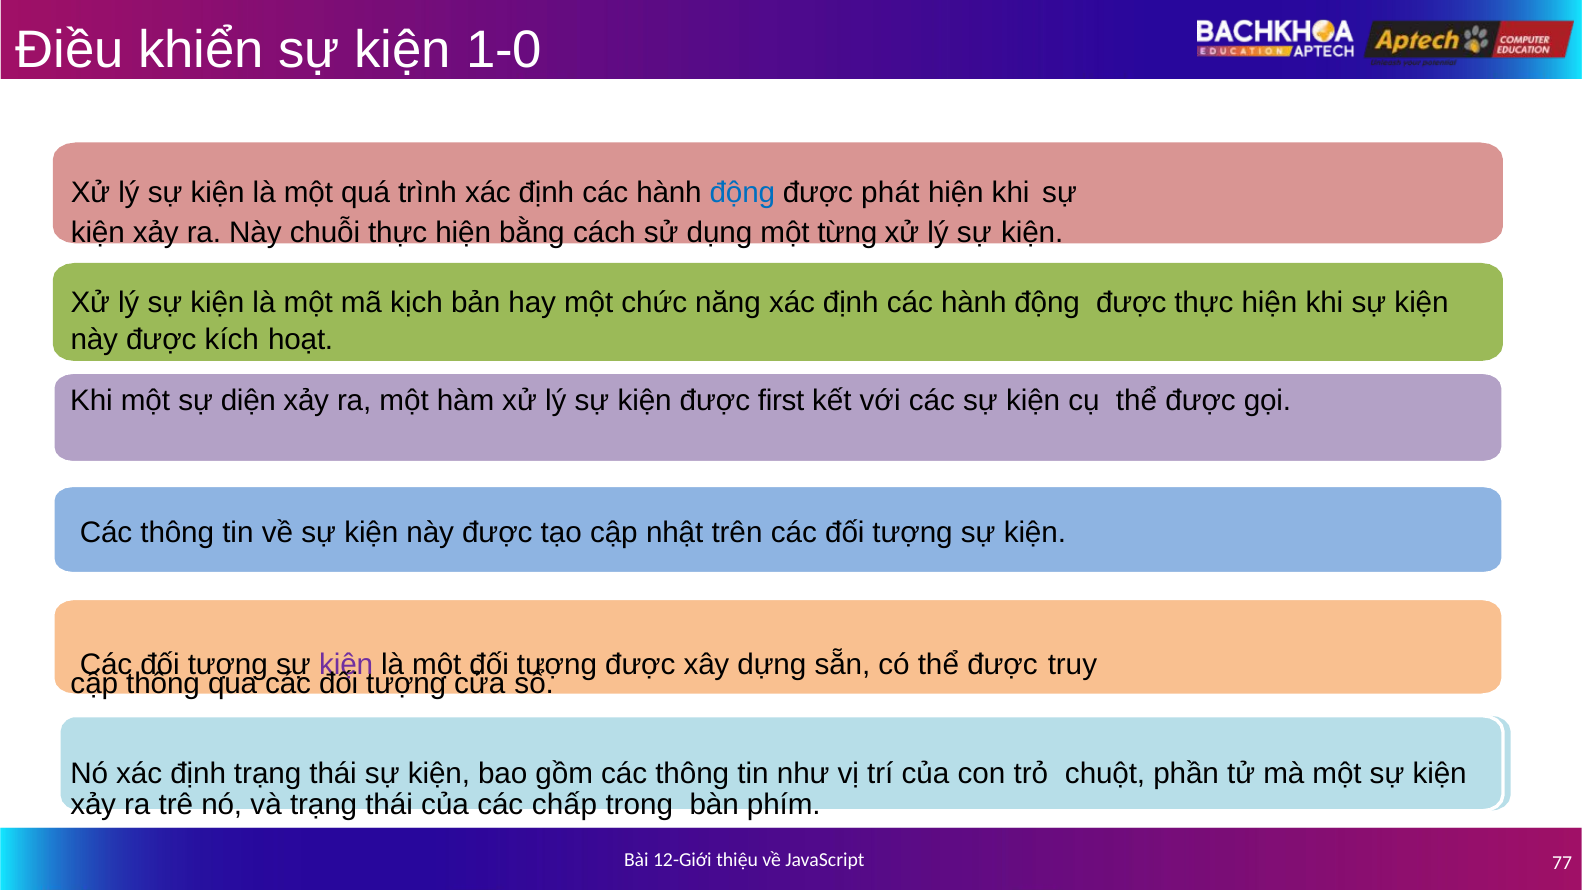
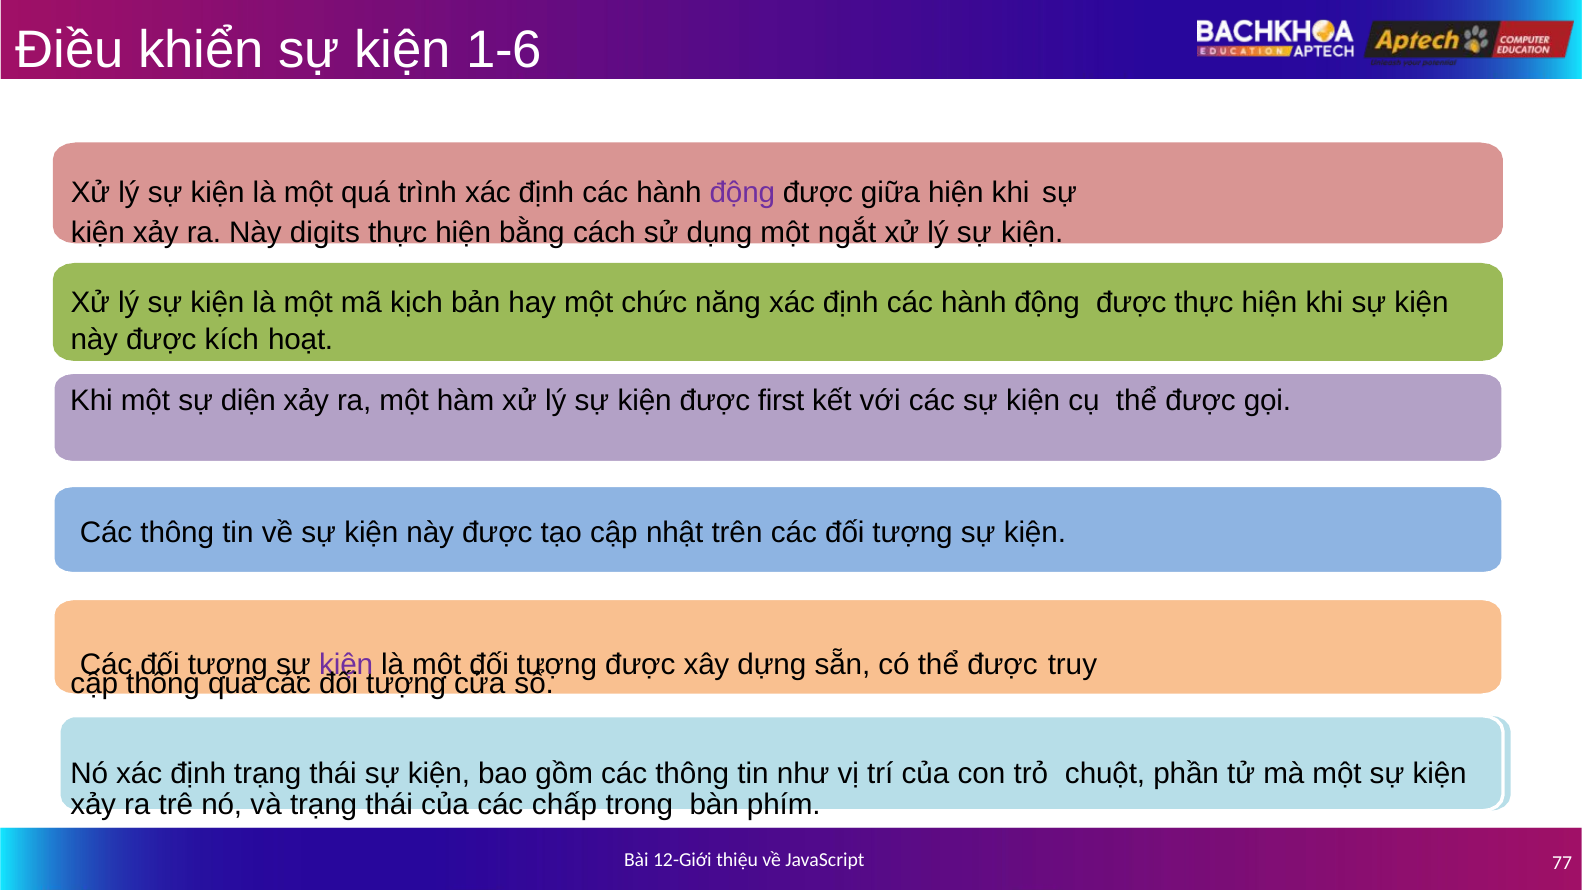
1-0: 1-0 -> 1-6
động at (742, 193) colour: blue -> purple
phát: phát -> giữa
chuỗi: chuỗi -> digits
từng: từng -> ngắt
